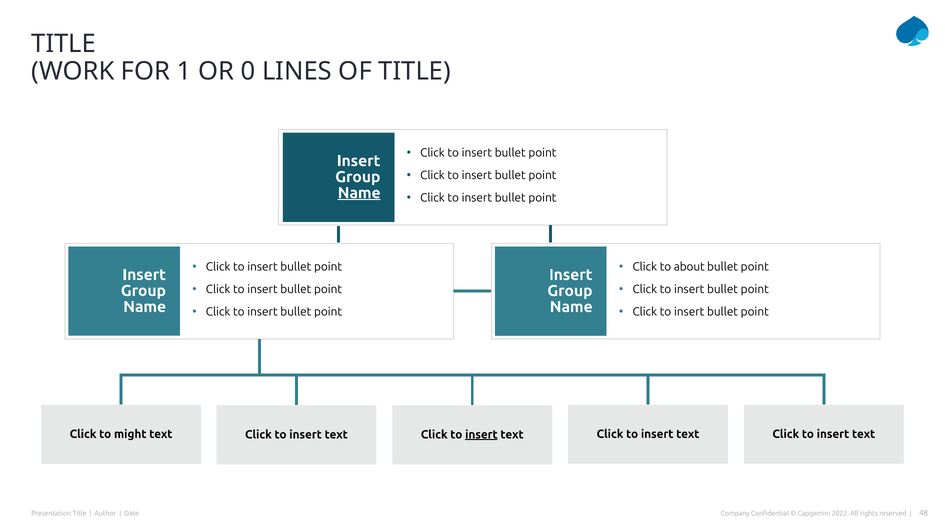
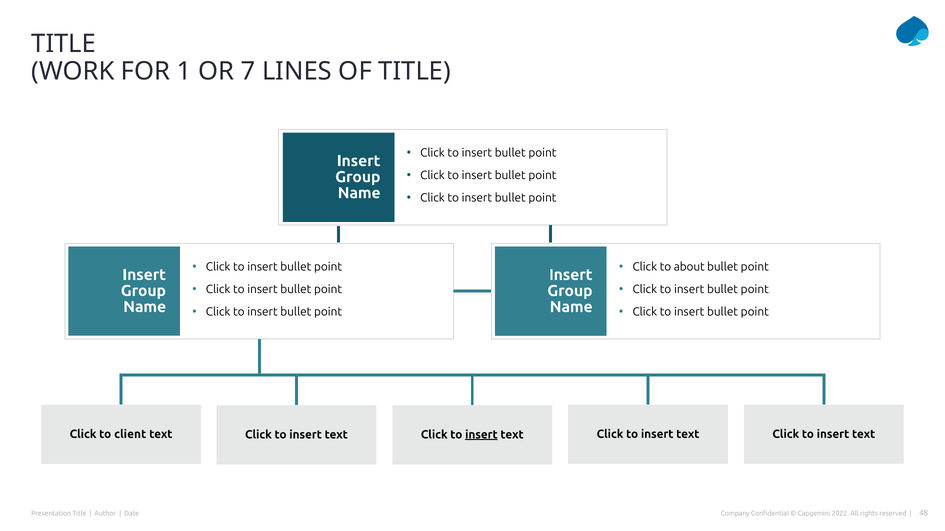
0: 0 -> 7
Name at (359, 193) underline: present -> none
might: might -> client
